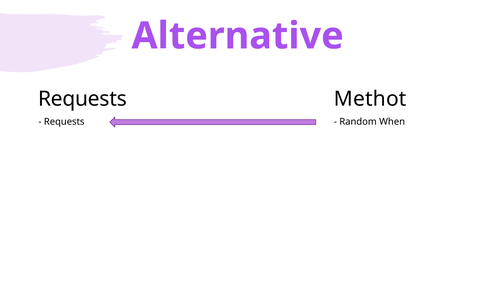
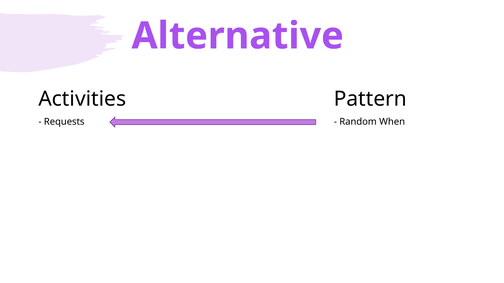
Requests at (82, 99): Requests -> Activities
Methot: Methot -> Pattern
